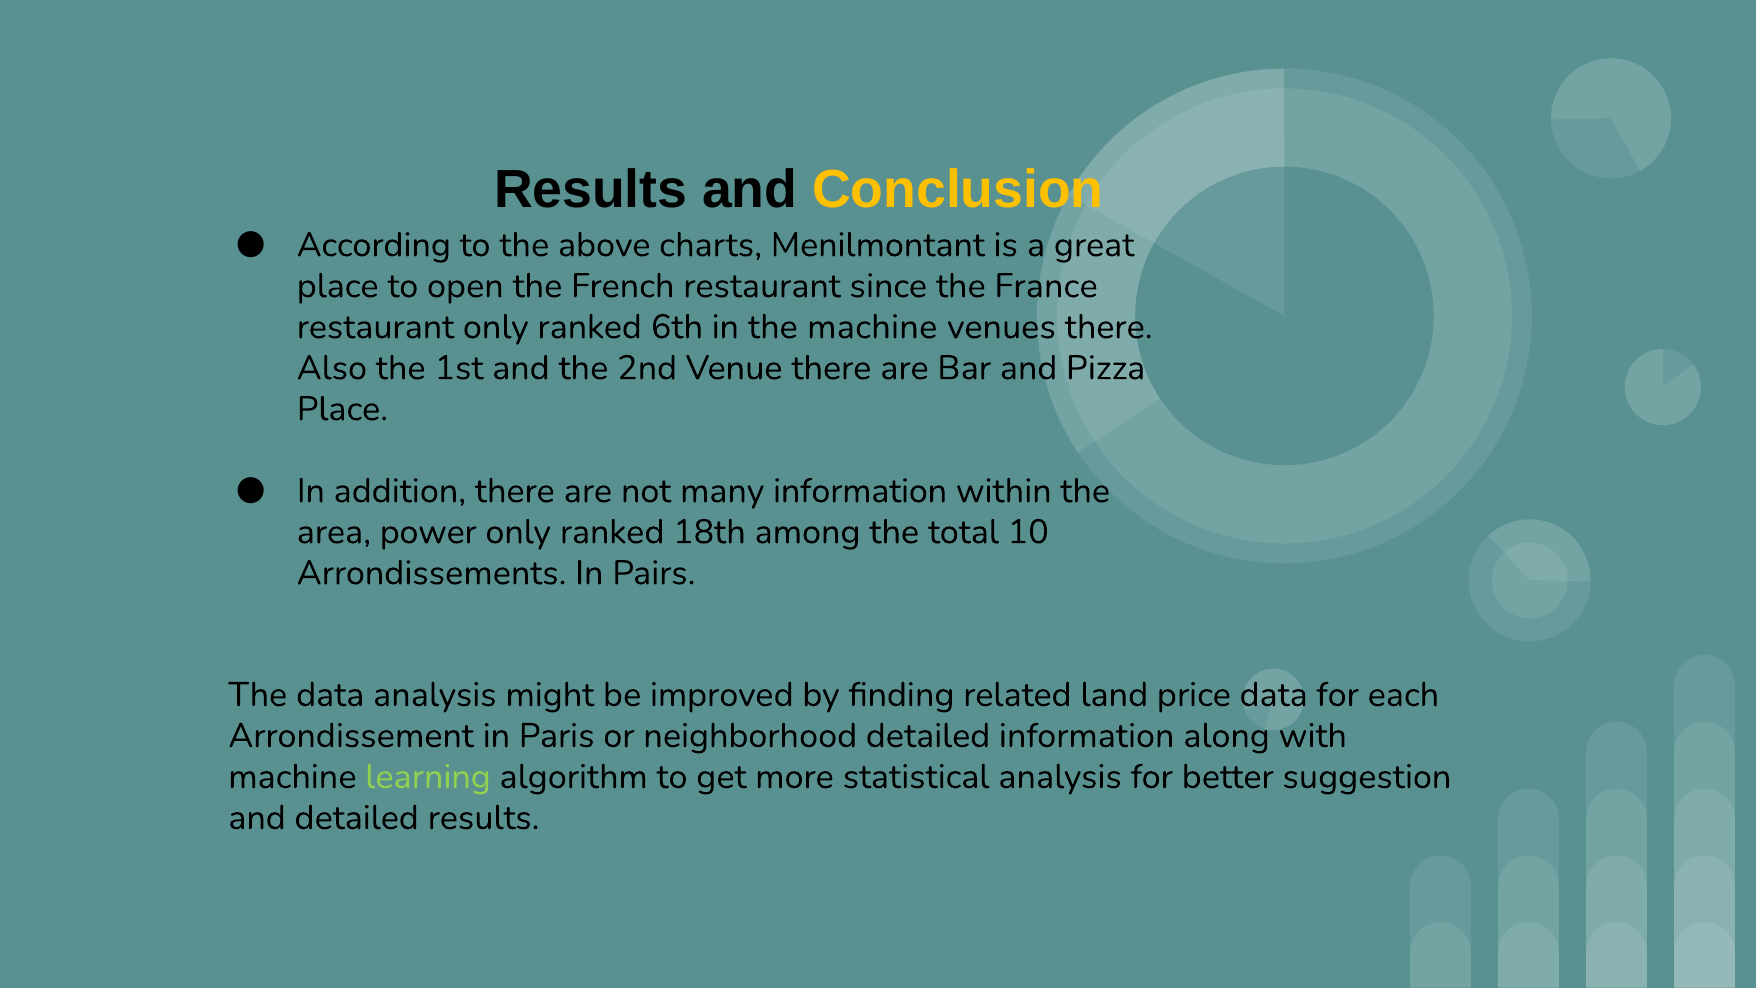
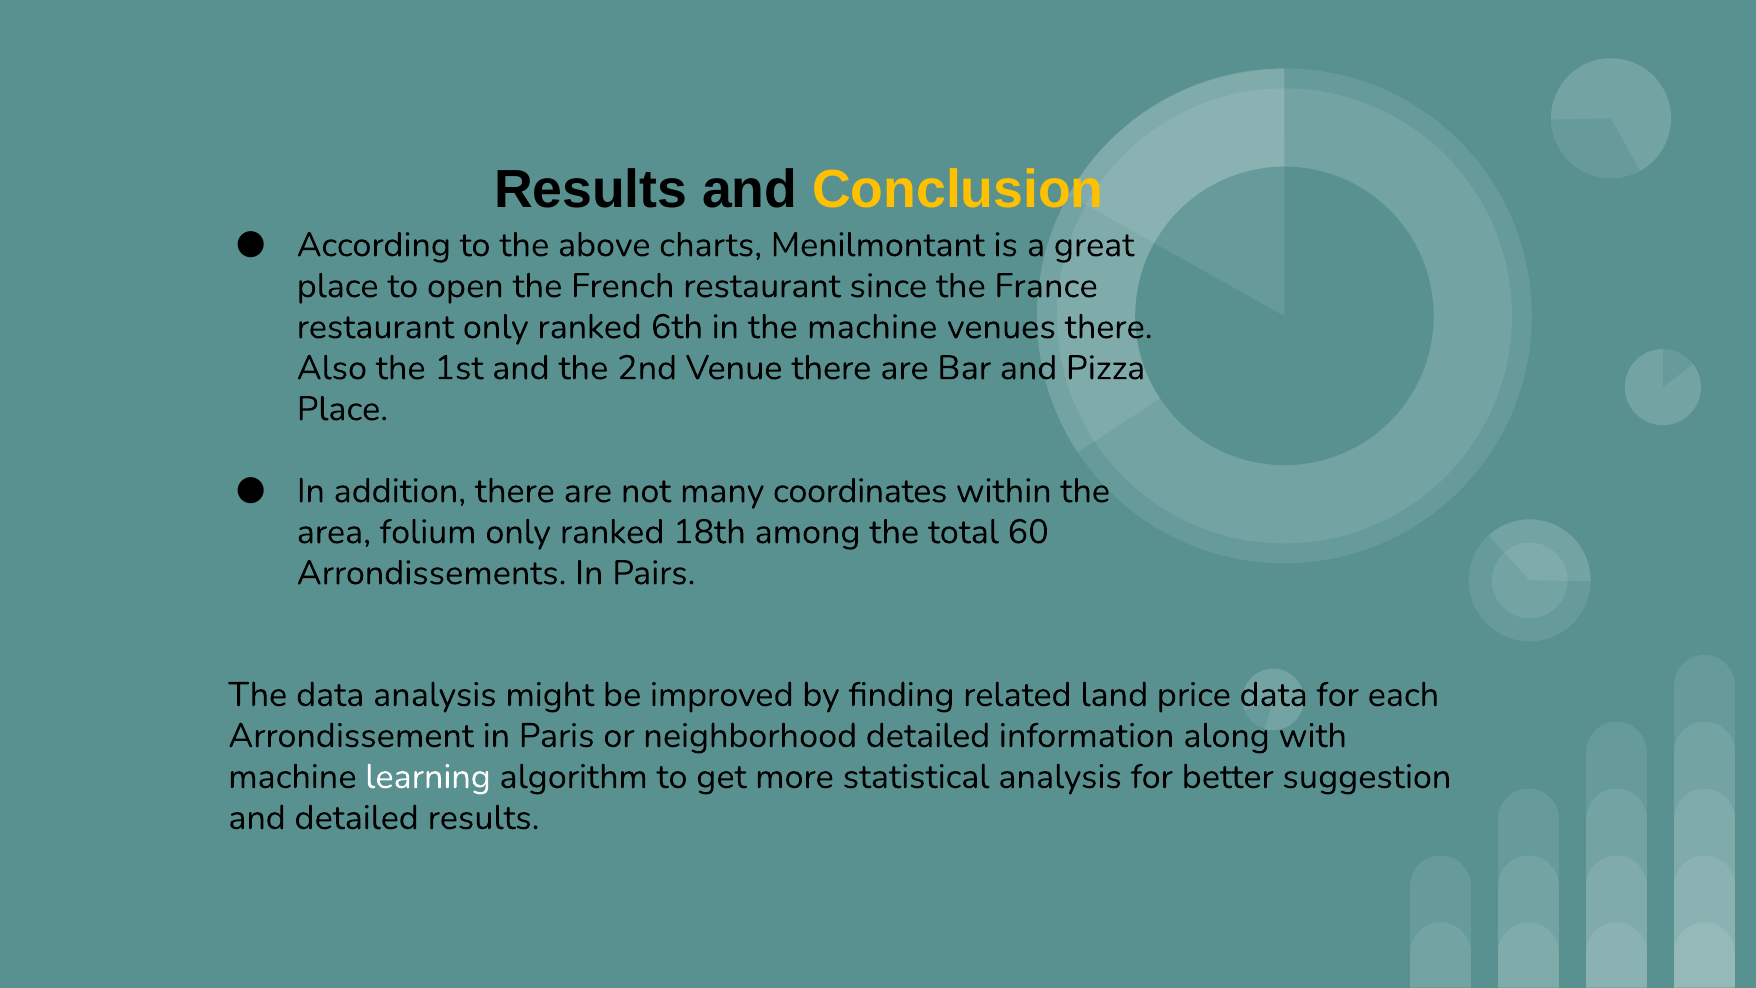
many information: information -> coordinates
power: power -> folium
10: 10 -> 60
learning colour: light green -> white
